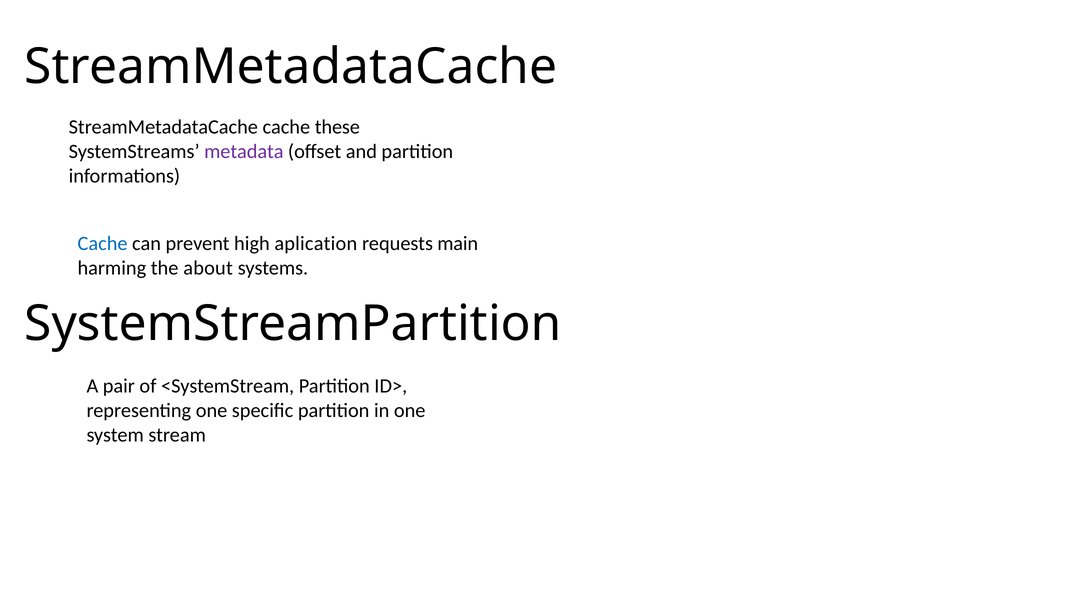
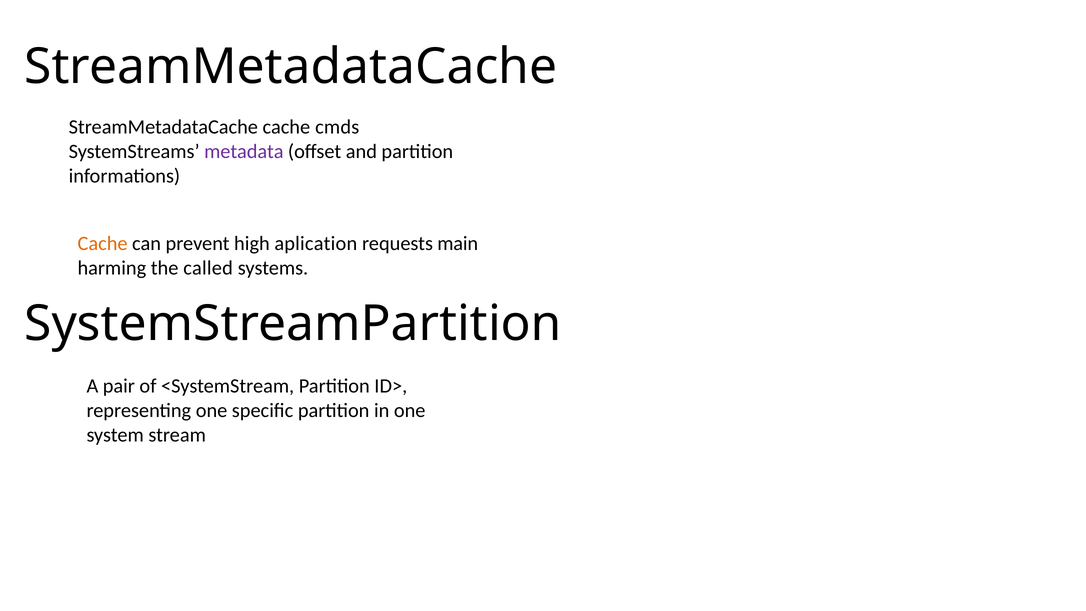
these: these -> cmds
Cache at (103, 243) colour: blue -> orange
about: about -> called
